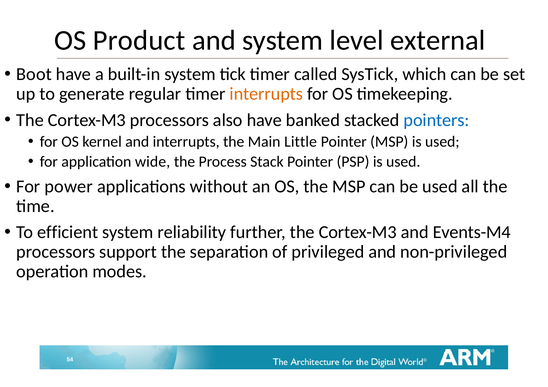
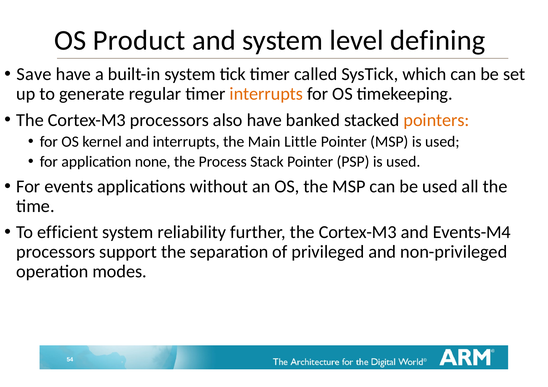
external: external -> defining
Boot: Boot -> Save
pointers colour: blue -> orange
wide: wide -> none
power: power -> events
